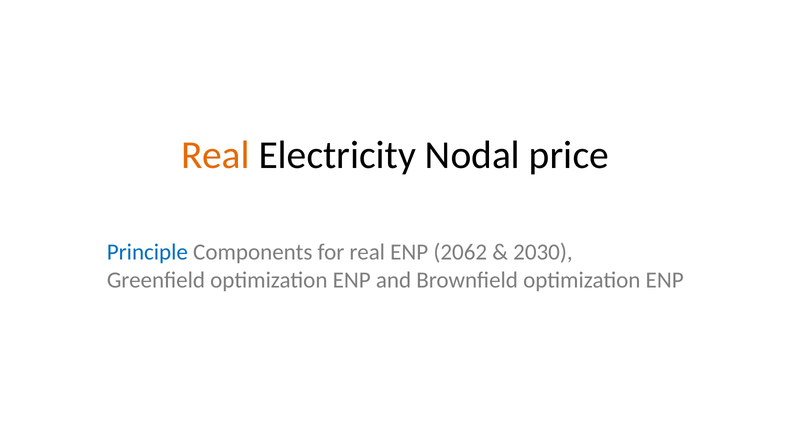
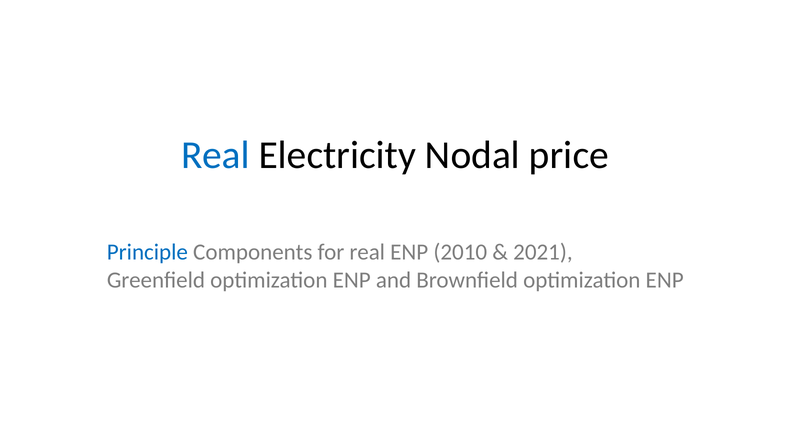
Real at (216, 155) colour: orange -> blue
2062: 2062 -> 2010
2030: 2030 -> 2021
